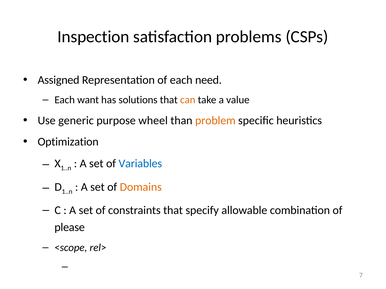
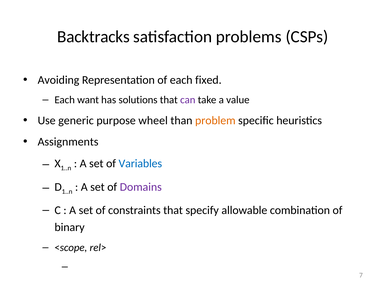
Inspection: Inspection -> Backtracks
Assigned: Assigned -> Avoiding
need: need -> fixed
can colour: orange -> purple
Optimization: Optimization -> Assignments
Domains colour: orange -> purple
please: please -> binary
